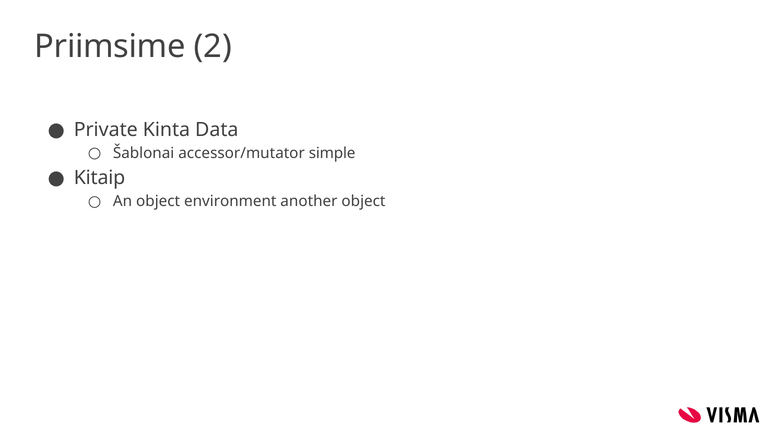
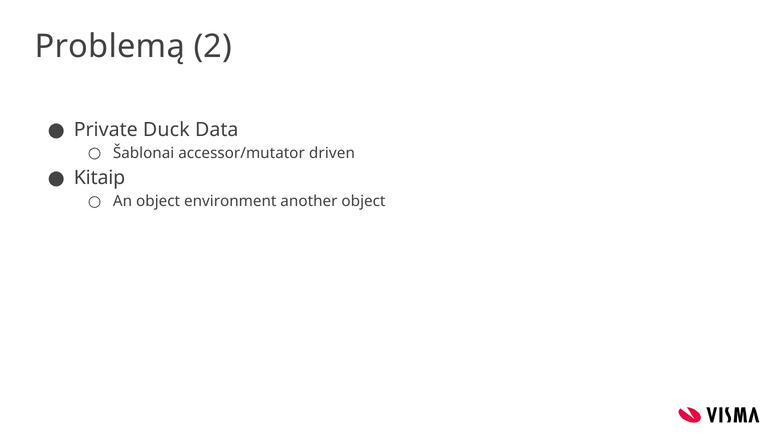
Priimsime: Priimsime -> Problemą
Kinta: Kinta -> Duck
simple: simple -> driven
